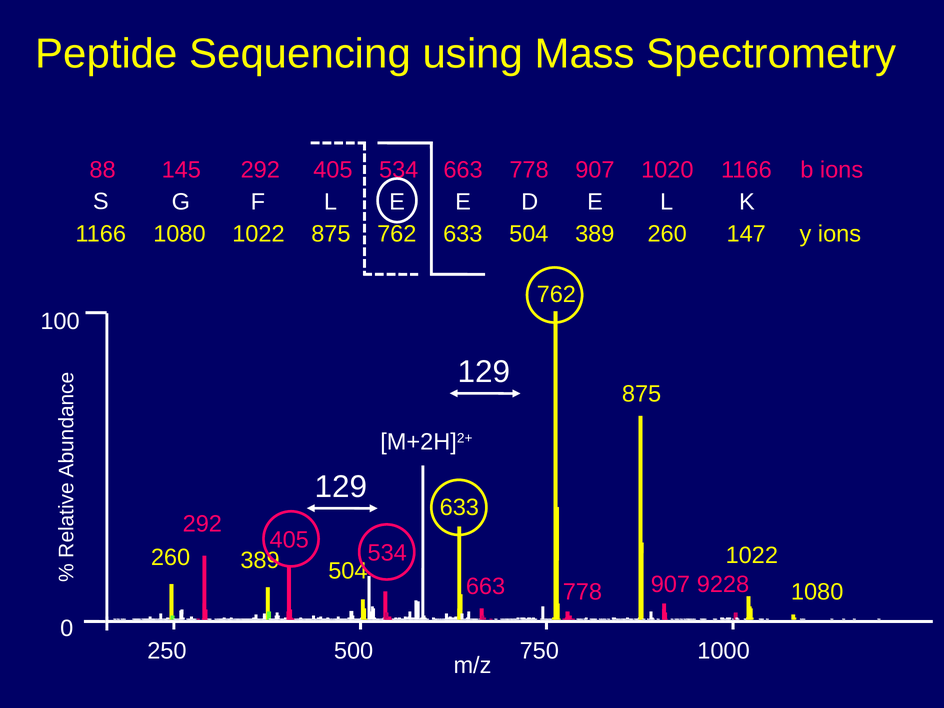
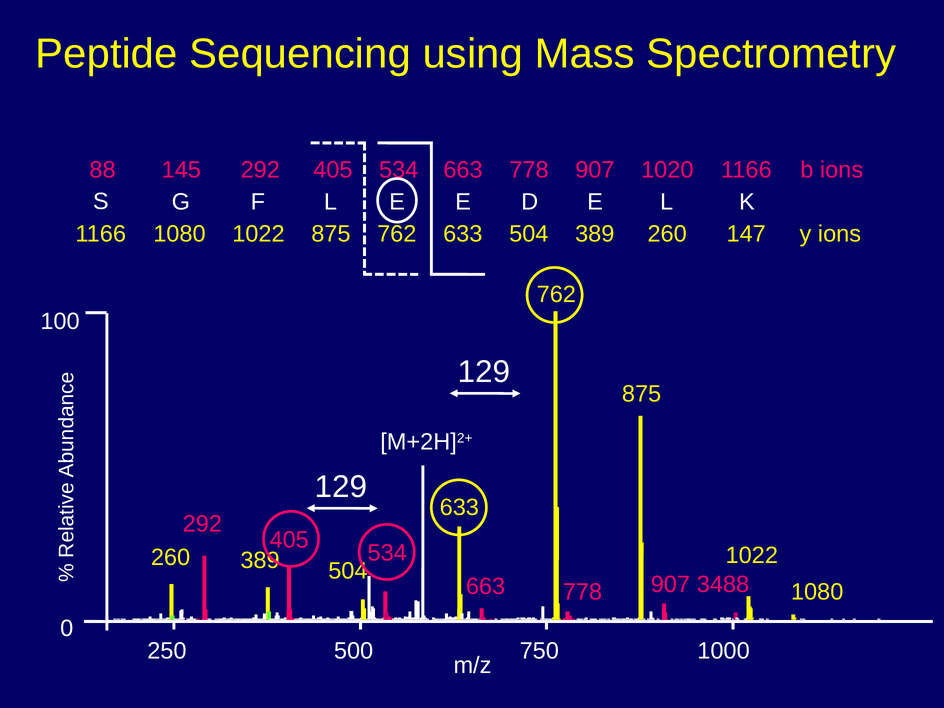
9228: 9228 -> 3488
